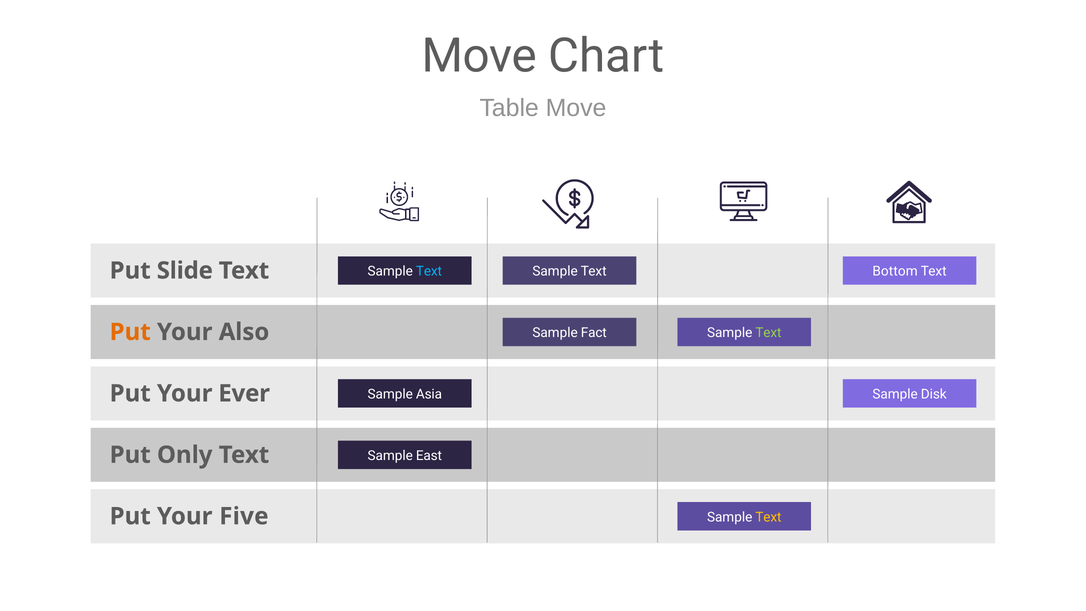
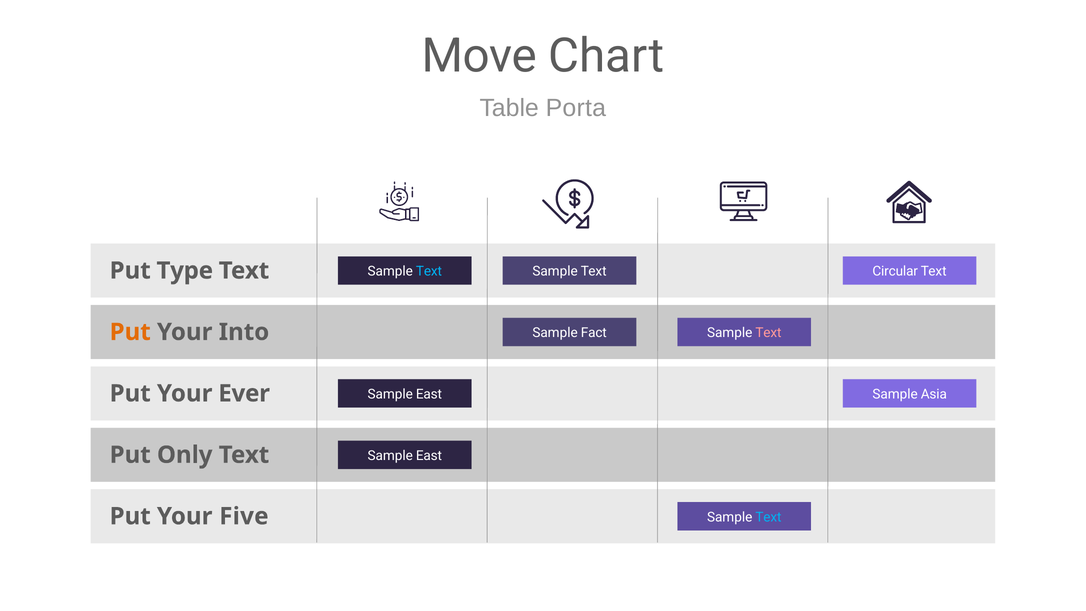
Table Move: Move -> Porta
Bottom: Bottom -> Circular
Slide: Slide -> Type
Text at (768, 333) colour: light green -> pink
Also: Also -> Into
Asia at (429, 394): Asia -> East
Disk: Disk -> Asia
Text at (768, 517) colour: yellow -> light blue
